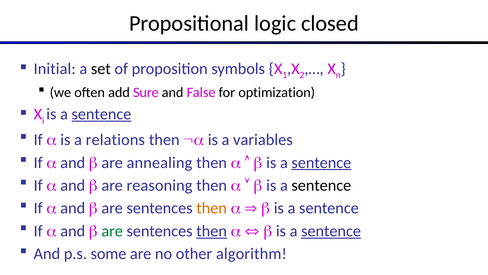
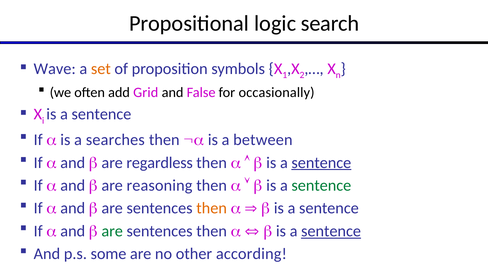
closed: closed -> search
Initial: Initial -> Wave
set colour: black -> orange
Sure: Sure -> Grid
optimization: optimization -> occasionally
sentence at (101, 114) underline: present -> none
relations: relations -> searches
variables: variables -> between
annealing: annealing -> regardless
sentence at (321, 185) colour: black -> green
then at (212, 231) underline: present -> none
algorithm: algorithm -> according
